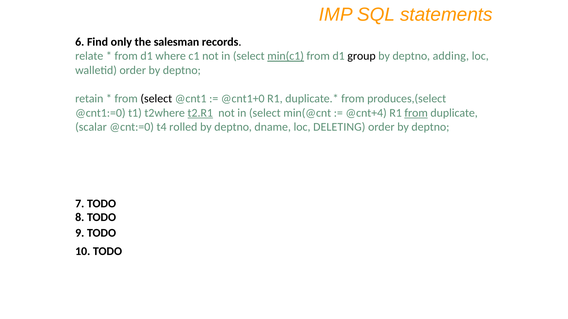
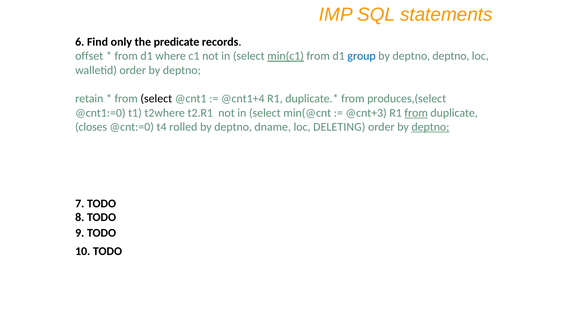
salesman: salesman -> predicate
relate: relate -> offset
group colour: black -> blue
deptno adding: adding -> deptno
@cnt1+0: @cnt1+0 -> @cnt1+4
t2.R1 underline: present -> none
@cnt+4: @cnt+4 -> @cnt+3
scalar: scalar -> closes
deptno at (430, 127) underline: none -> present
